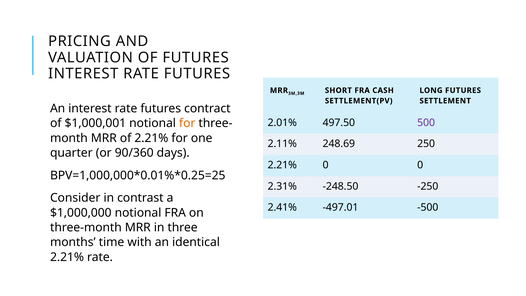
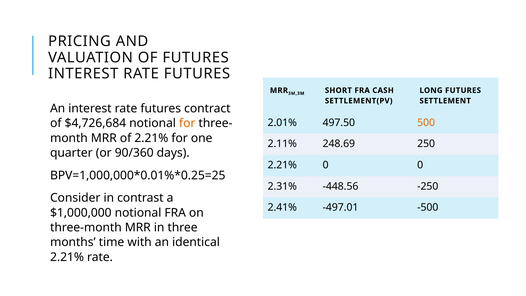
500 colour: purple -> orange
$1,000,001: $1,000,001 -> $4,726,684
-248.50: -248.50 -> -448.56
